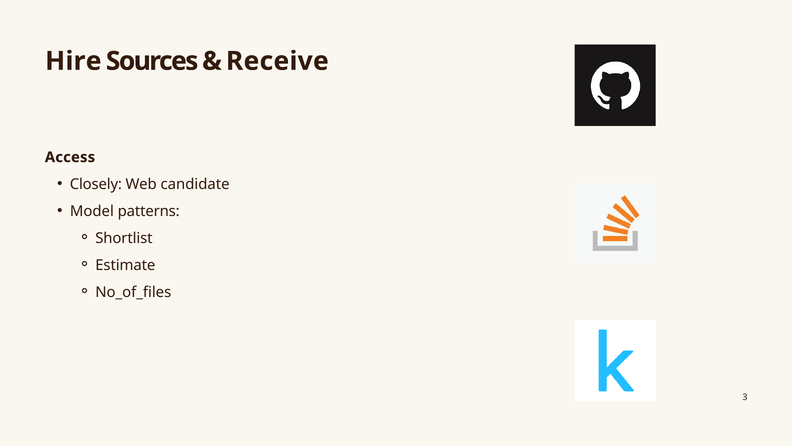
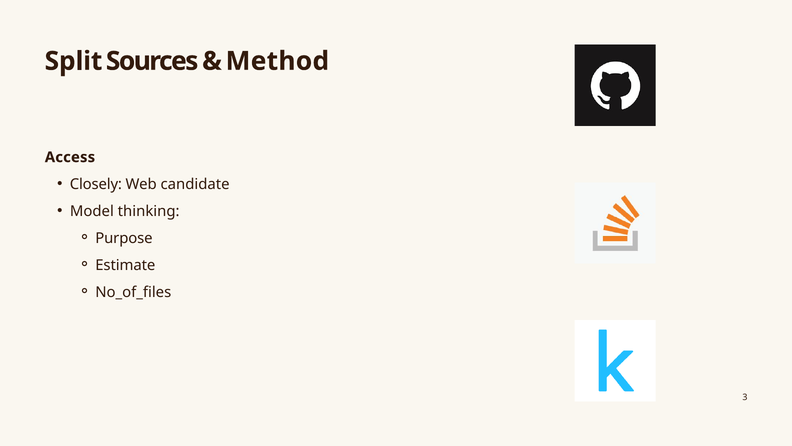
Hire: Hire -> Split
Receive: Receive -> Method
patterns: patterns -> thinking
Shortlist: Shortlist -> Purpose
